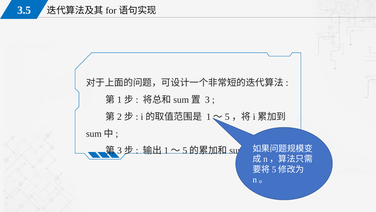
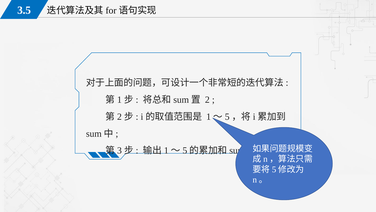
3: 3 -> 2
